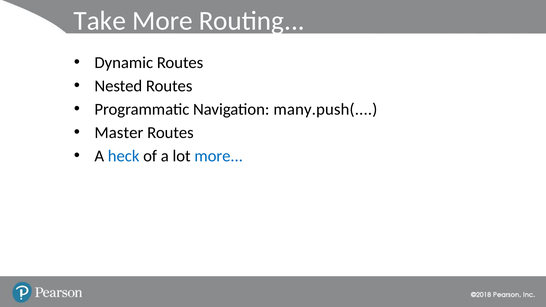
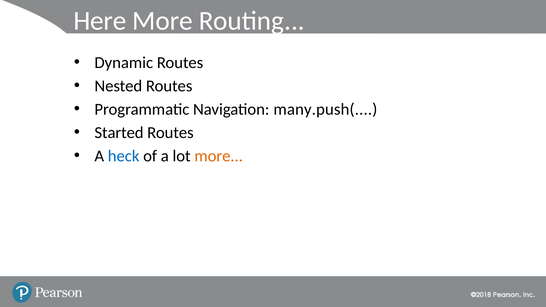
Take: Take -> Here
Master at (119, 133): Master -> Started
more at (219, 156) colour: blue -> orange
